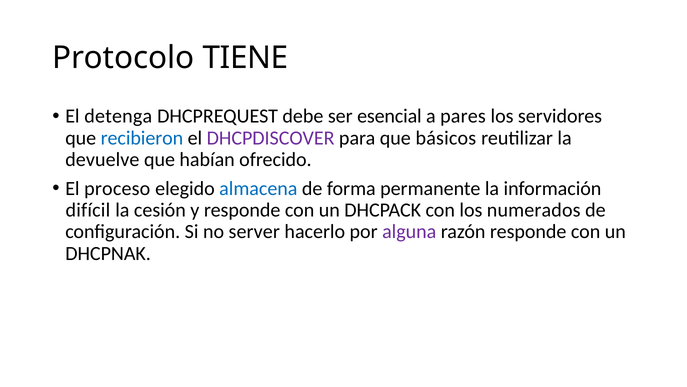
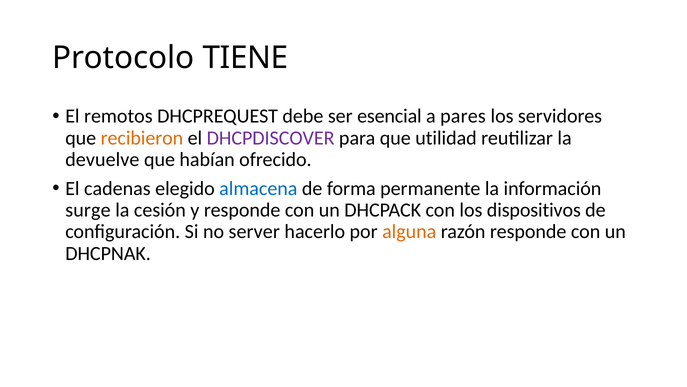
detenga: detenga -> remotos
recibieron colour: blue -> orange
básicos: básicos -> utilidad
proceso: proceso -> cadenas
difícil: difícil -> surge
numerados: numerados -> dispositivos
alguna colour: purple -> orange
